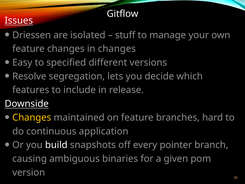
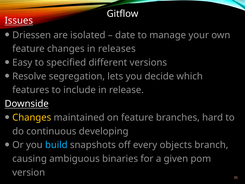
stuff: stuff -> date
in changes: changes -> releases
application: application -> developing
build colour: white -> light blue
pointer: pointer -> objects
